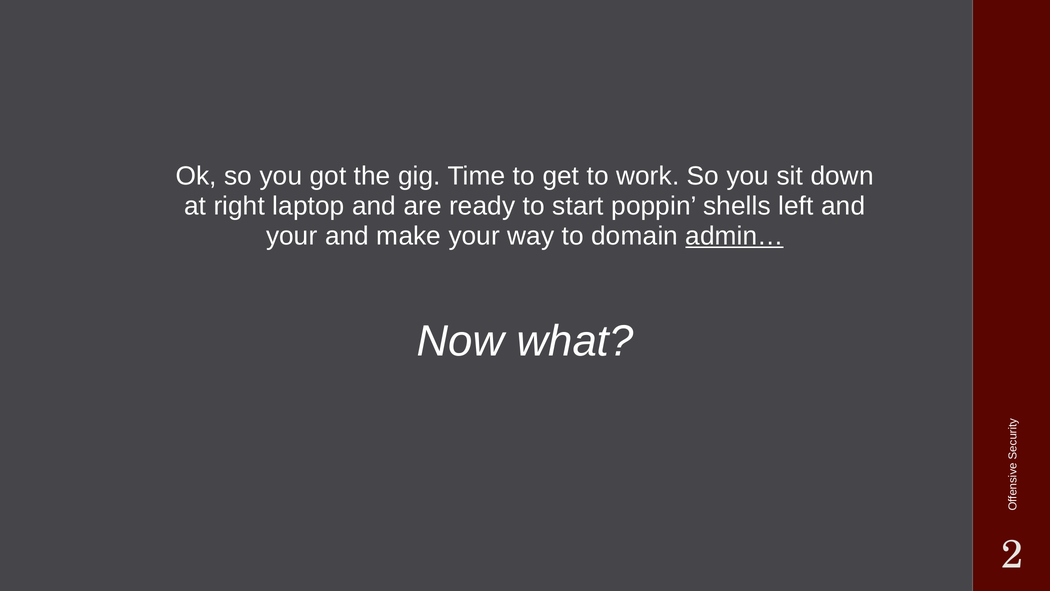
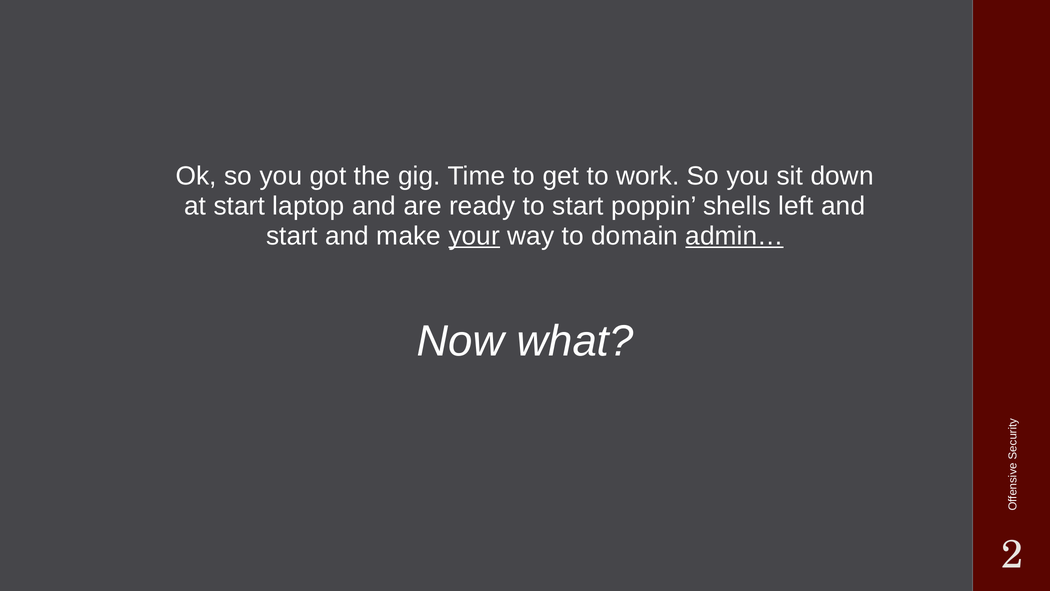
at right: right -> start
your at (292, 236): your -> start
your at (474, 236) underline: none -> present
